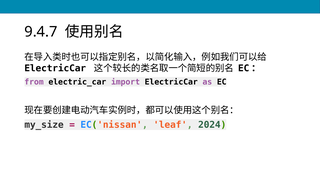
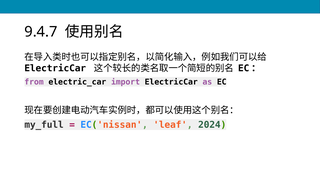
my_size: my_size -> my_full
